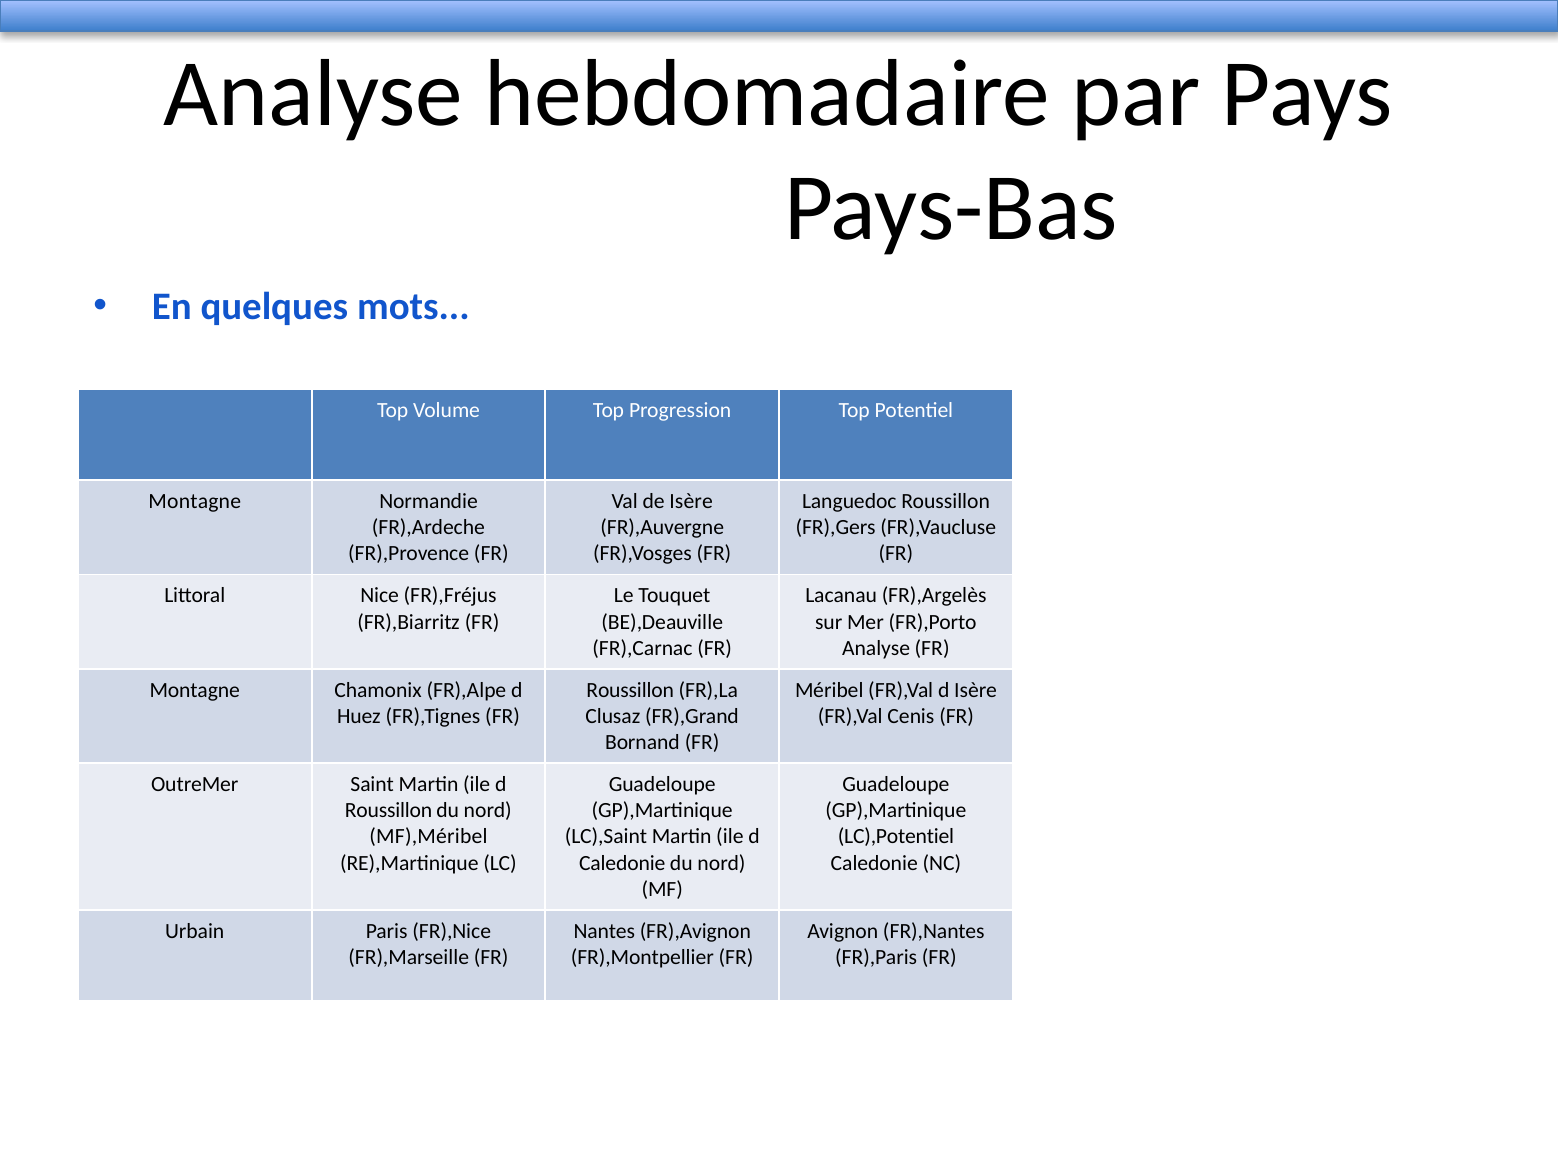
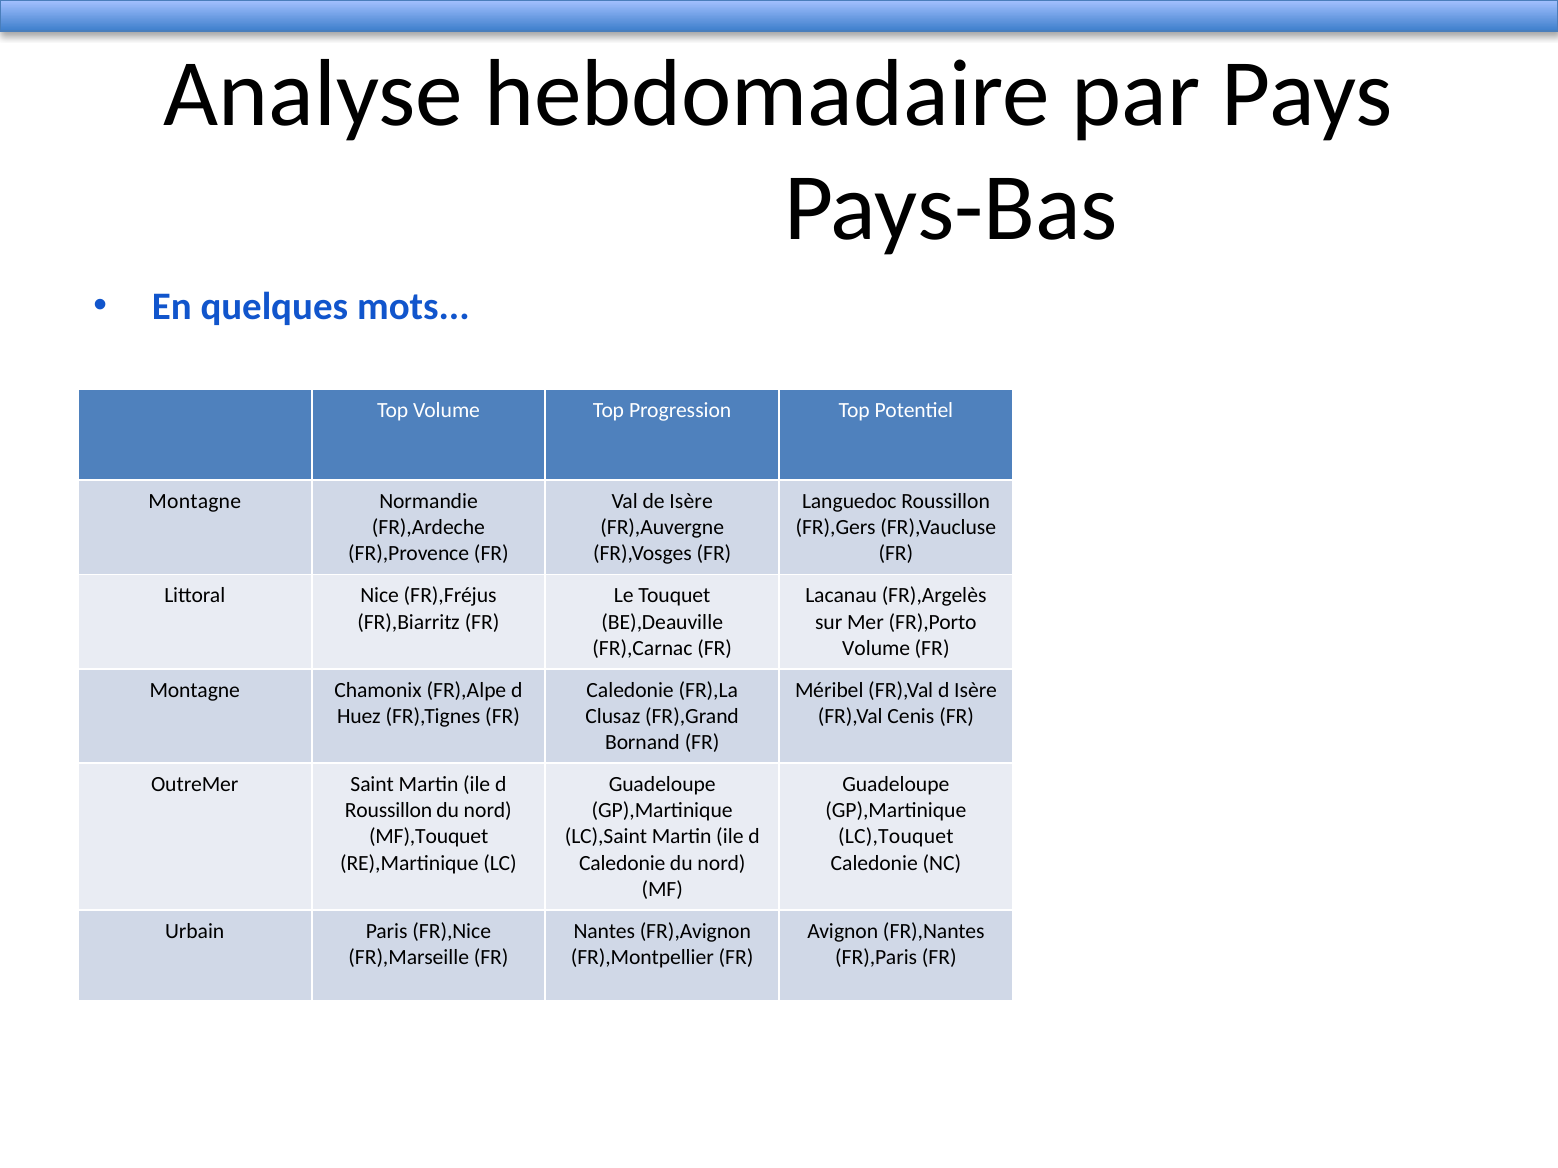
Analyse at (876, 648): Analyse -> Volume
Roussillon at (630, 690): Roussillon -> Caledonie
MF),Méribel: MF),Méribel -> MF),Touquet
LC),Potentiel: LC),Potentiel -> LC),Touquet
